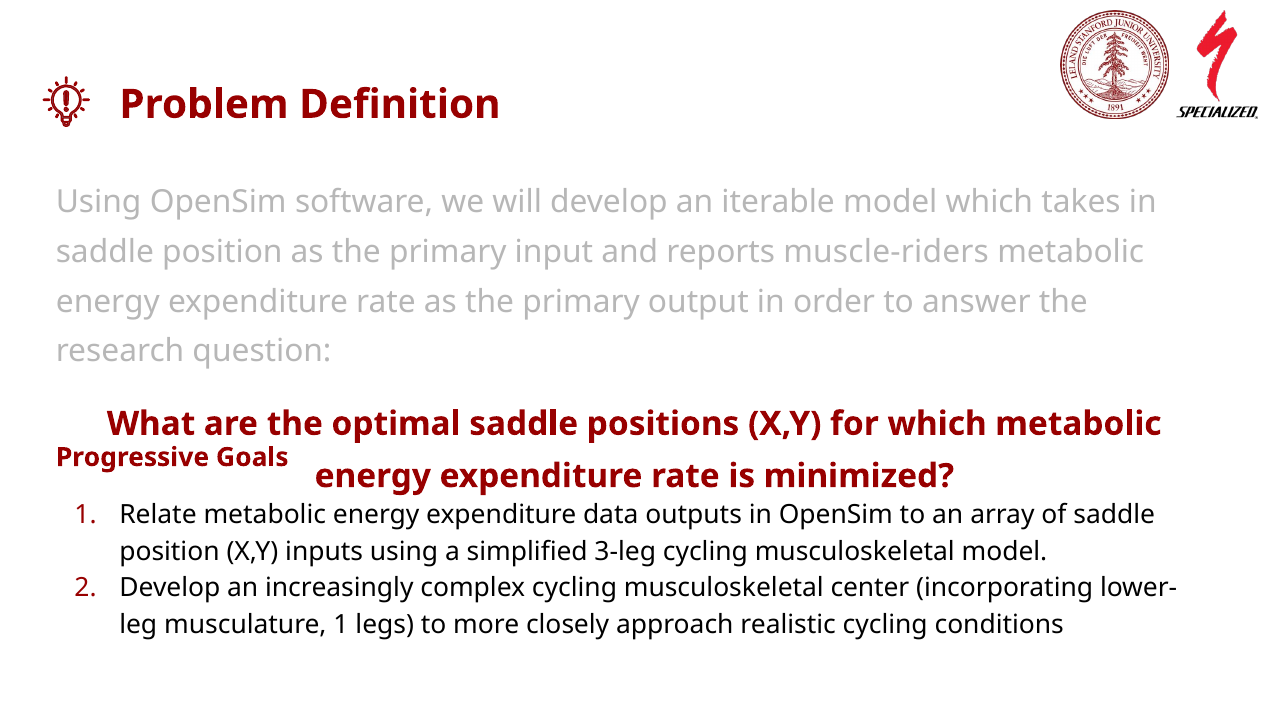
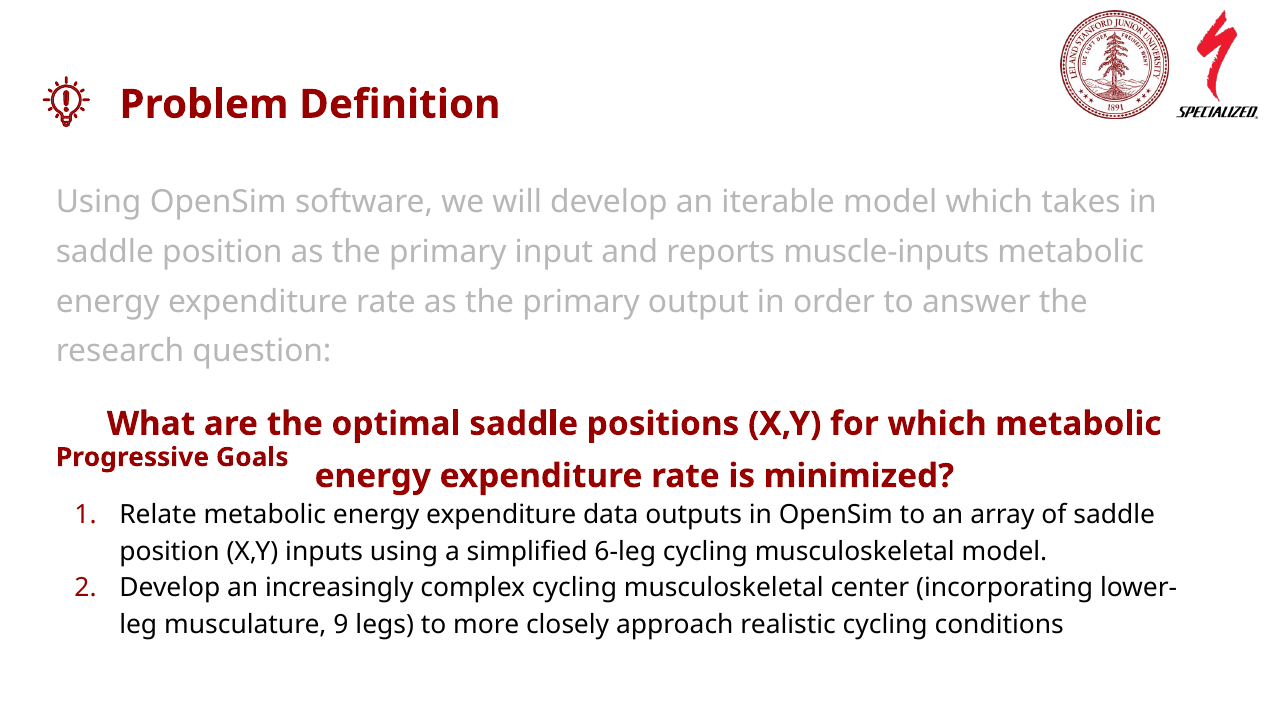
muscle-riders: muscle-riders -> muscle-inputs
3-leg: 3-leg -> 6-leg
musculature 1: 1 -> 9
